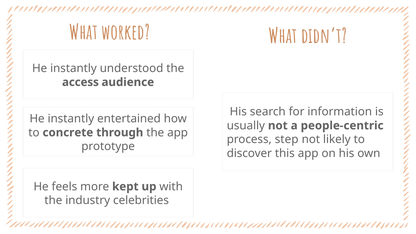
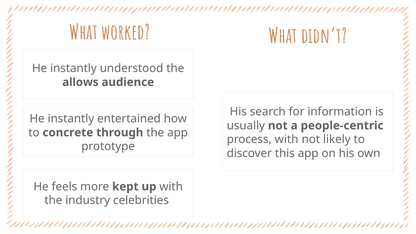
access: access -> allows
process step: step -> with
